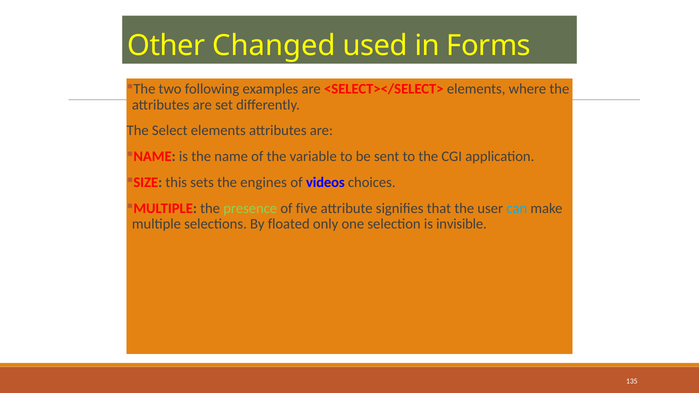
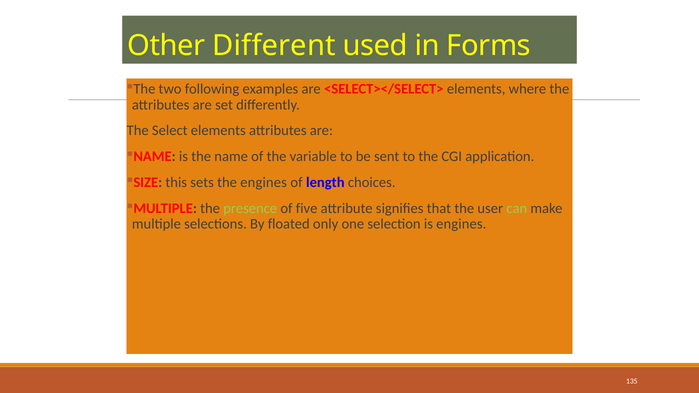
Changed: Changed -> Different
videos: videos -> length
can colour: light blue -> light green
is invisible: invisible -> engines
